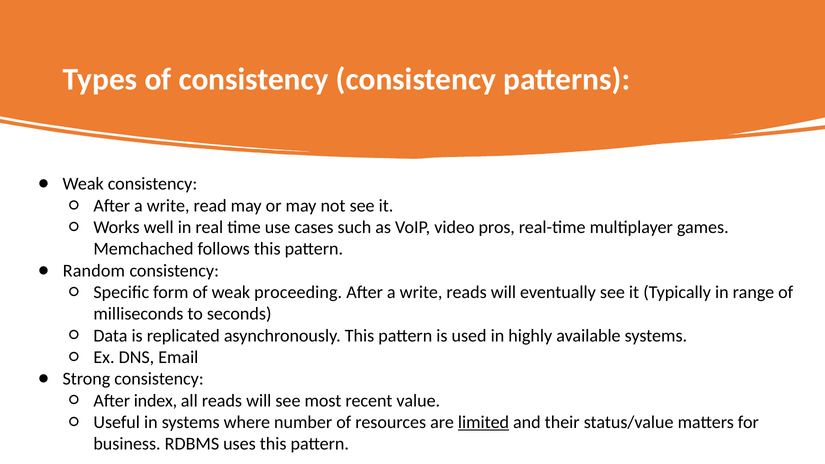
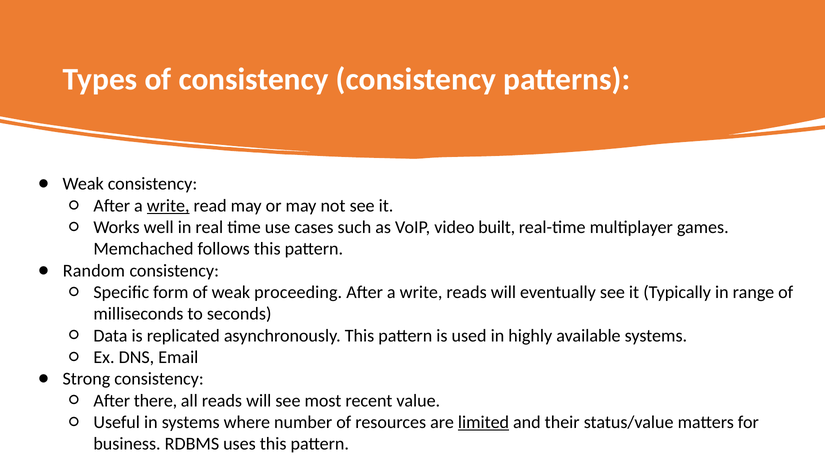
write at (168, 206) underline: none -> present
pros: pros -> built
index: index -> there
